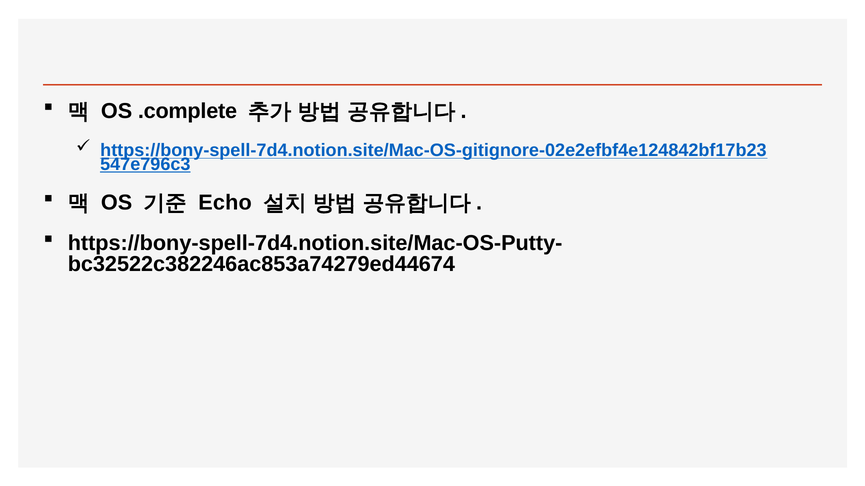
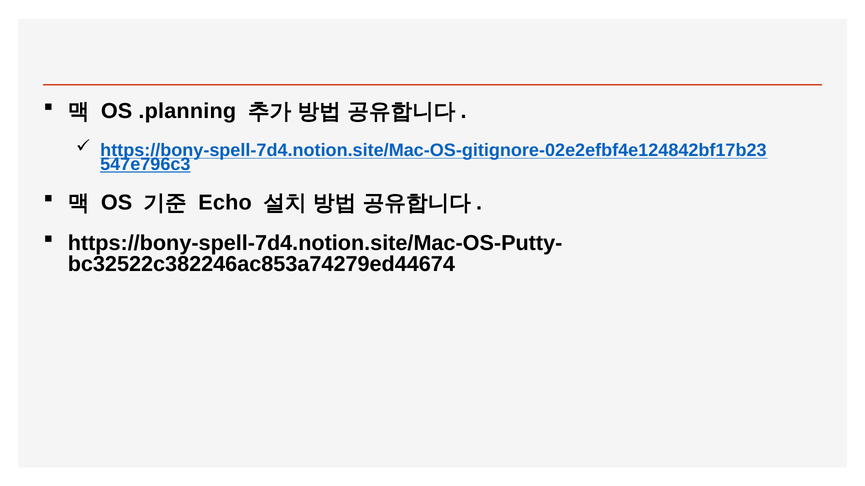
.complete: .complete -> .planning
